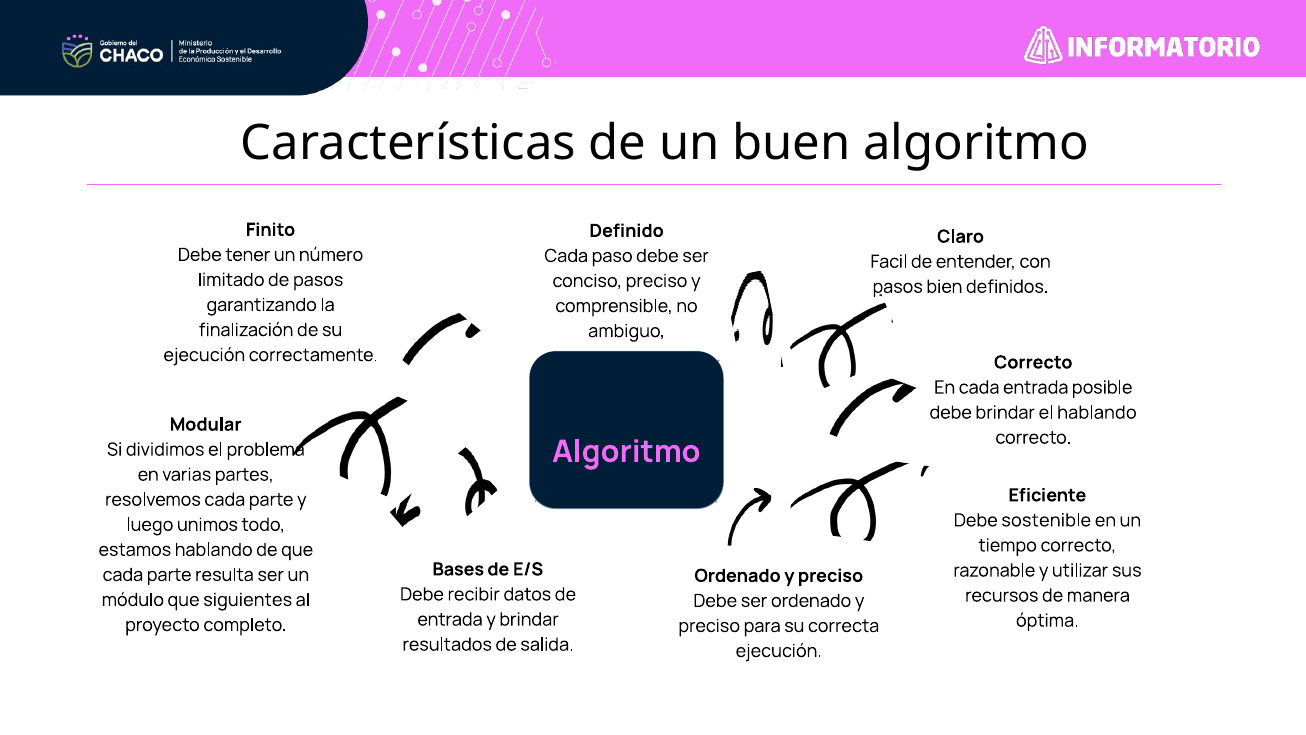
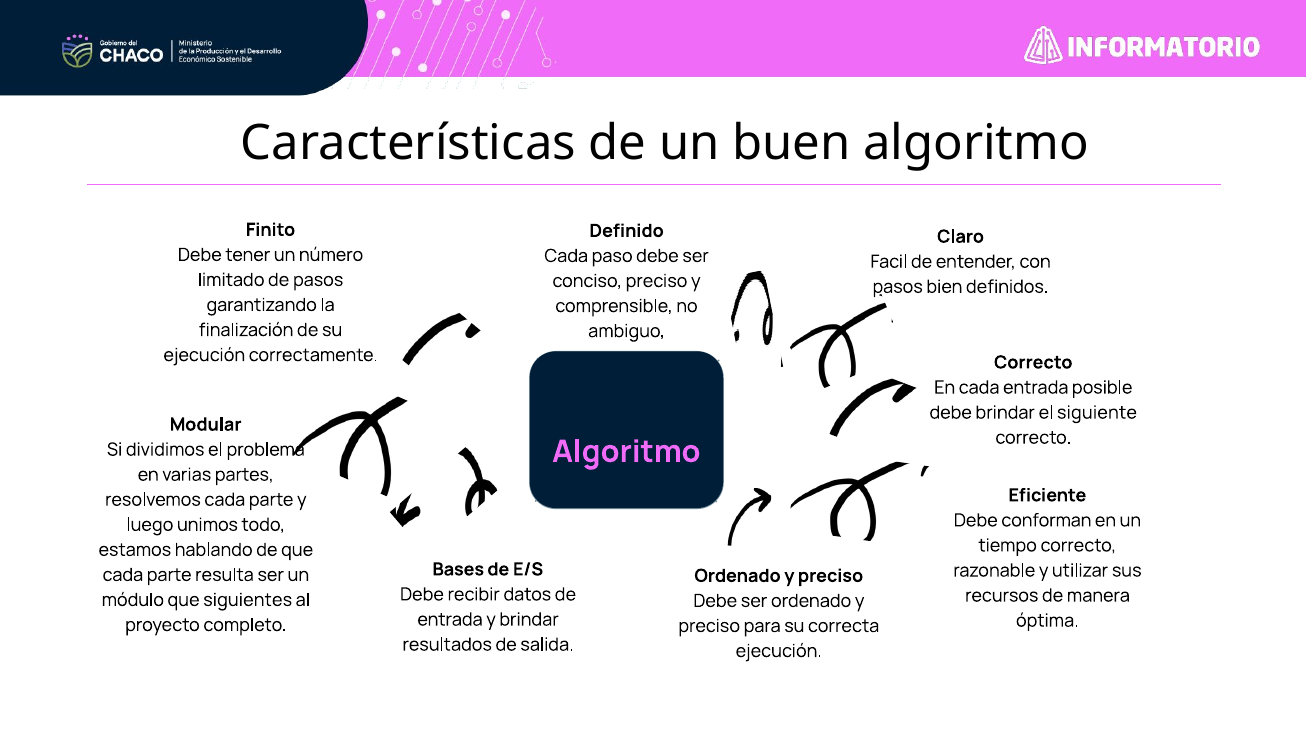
el hablando: hablando -> siguiente
sostenible: sostenible -> conforman
